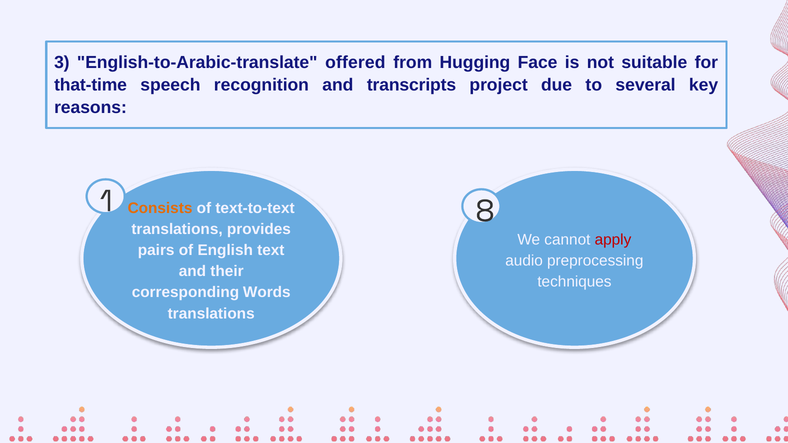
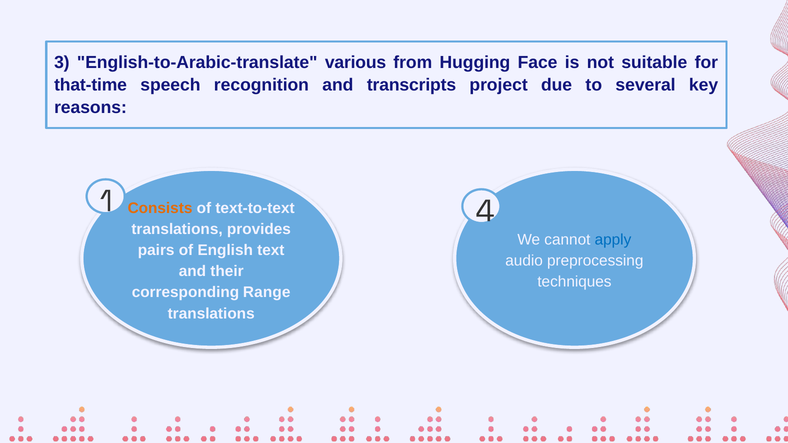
offered: offered -> various
8: 8 -> 4
apply colour: red -> blue
Words: Words -> Range
